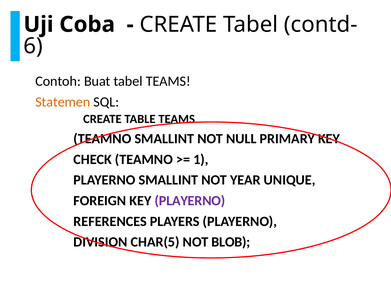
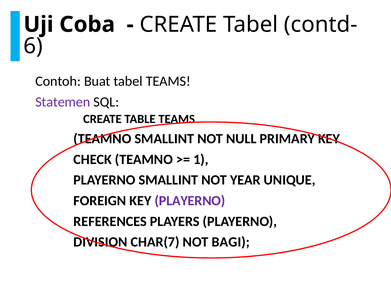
Statemen colour: orange -> purple
CHAR(5: CHAR(5 -> CHAR(7
BLOB: BLOB -> BAGI
